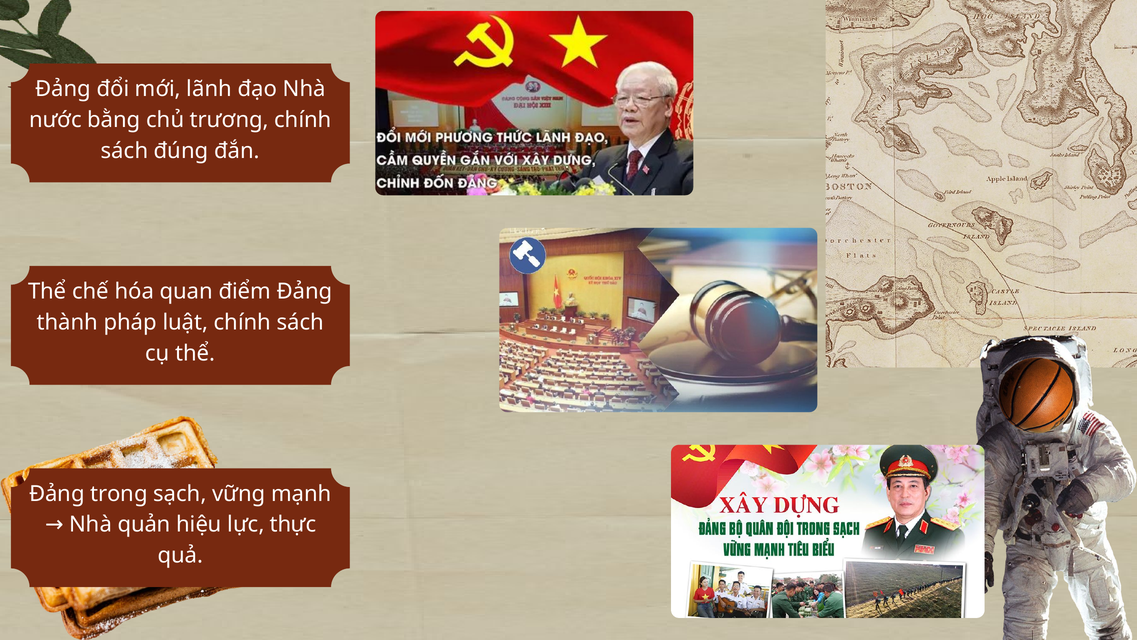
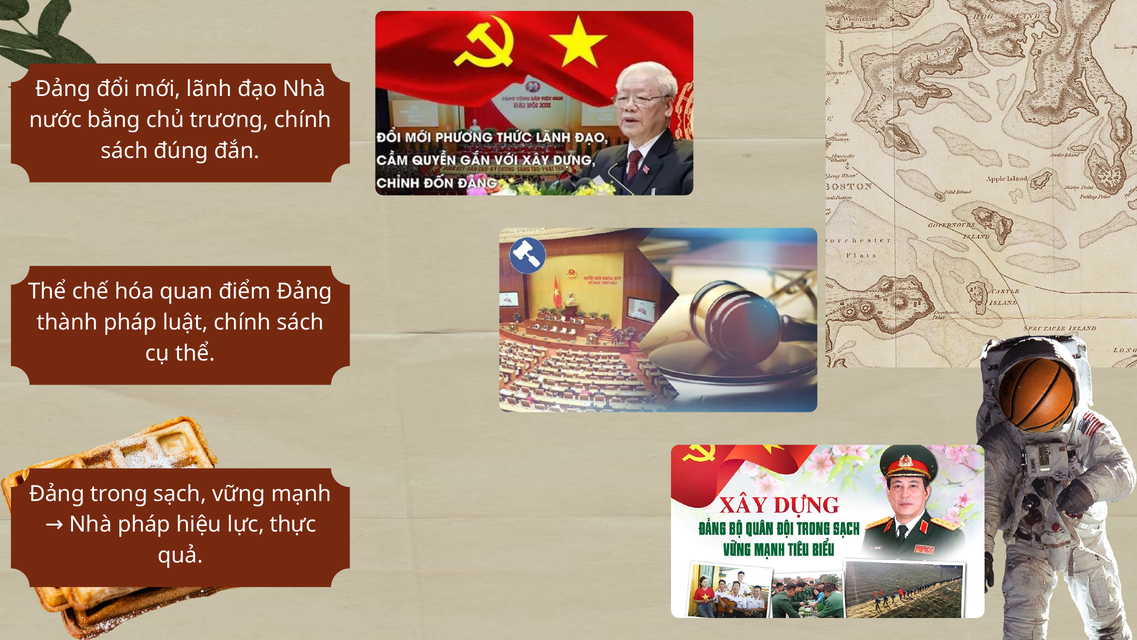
Nhà quản: quản -> pháp
